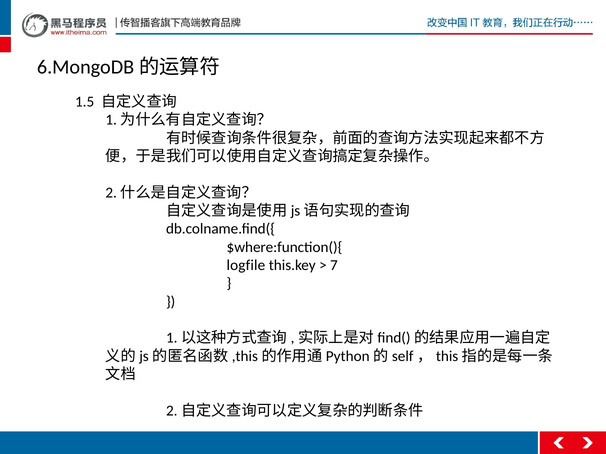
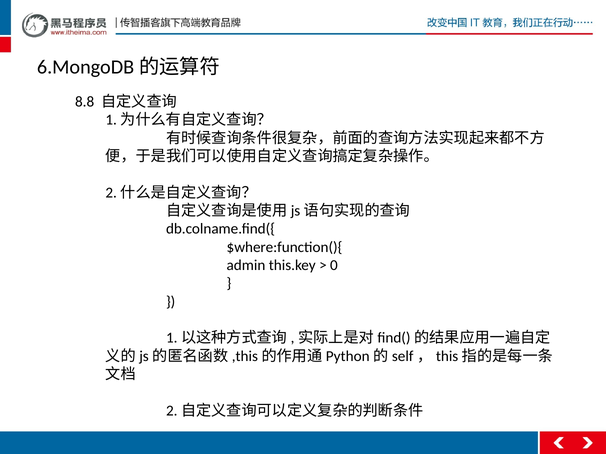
1.5: 1.5 -> 8.8
logfile: logfile -> admin
7: 7 -> 0
